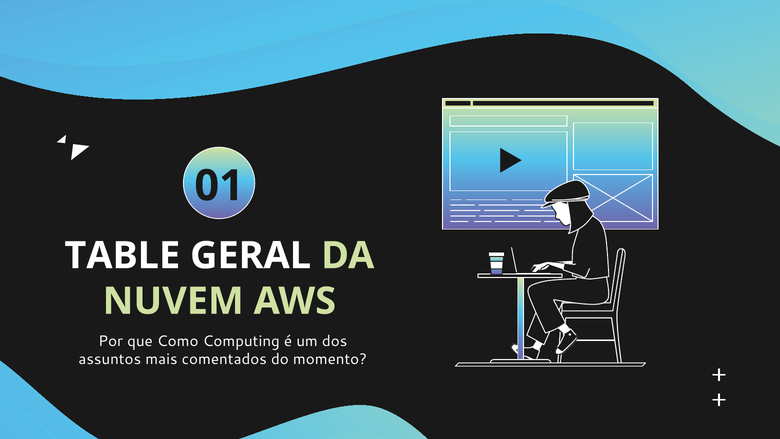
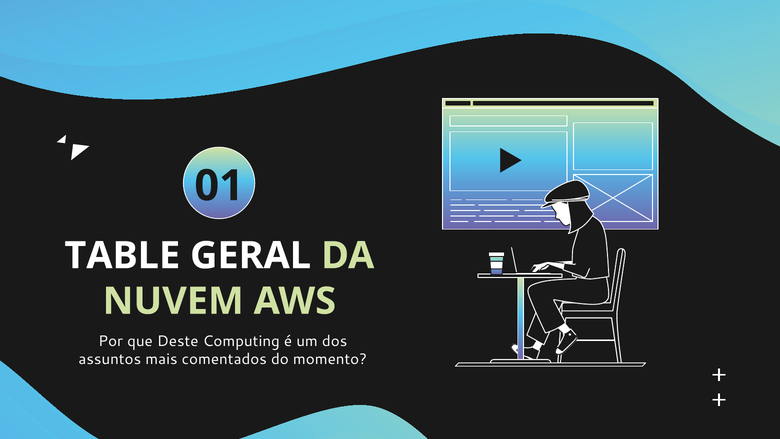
Como: Como -> Deste
